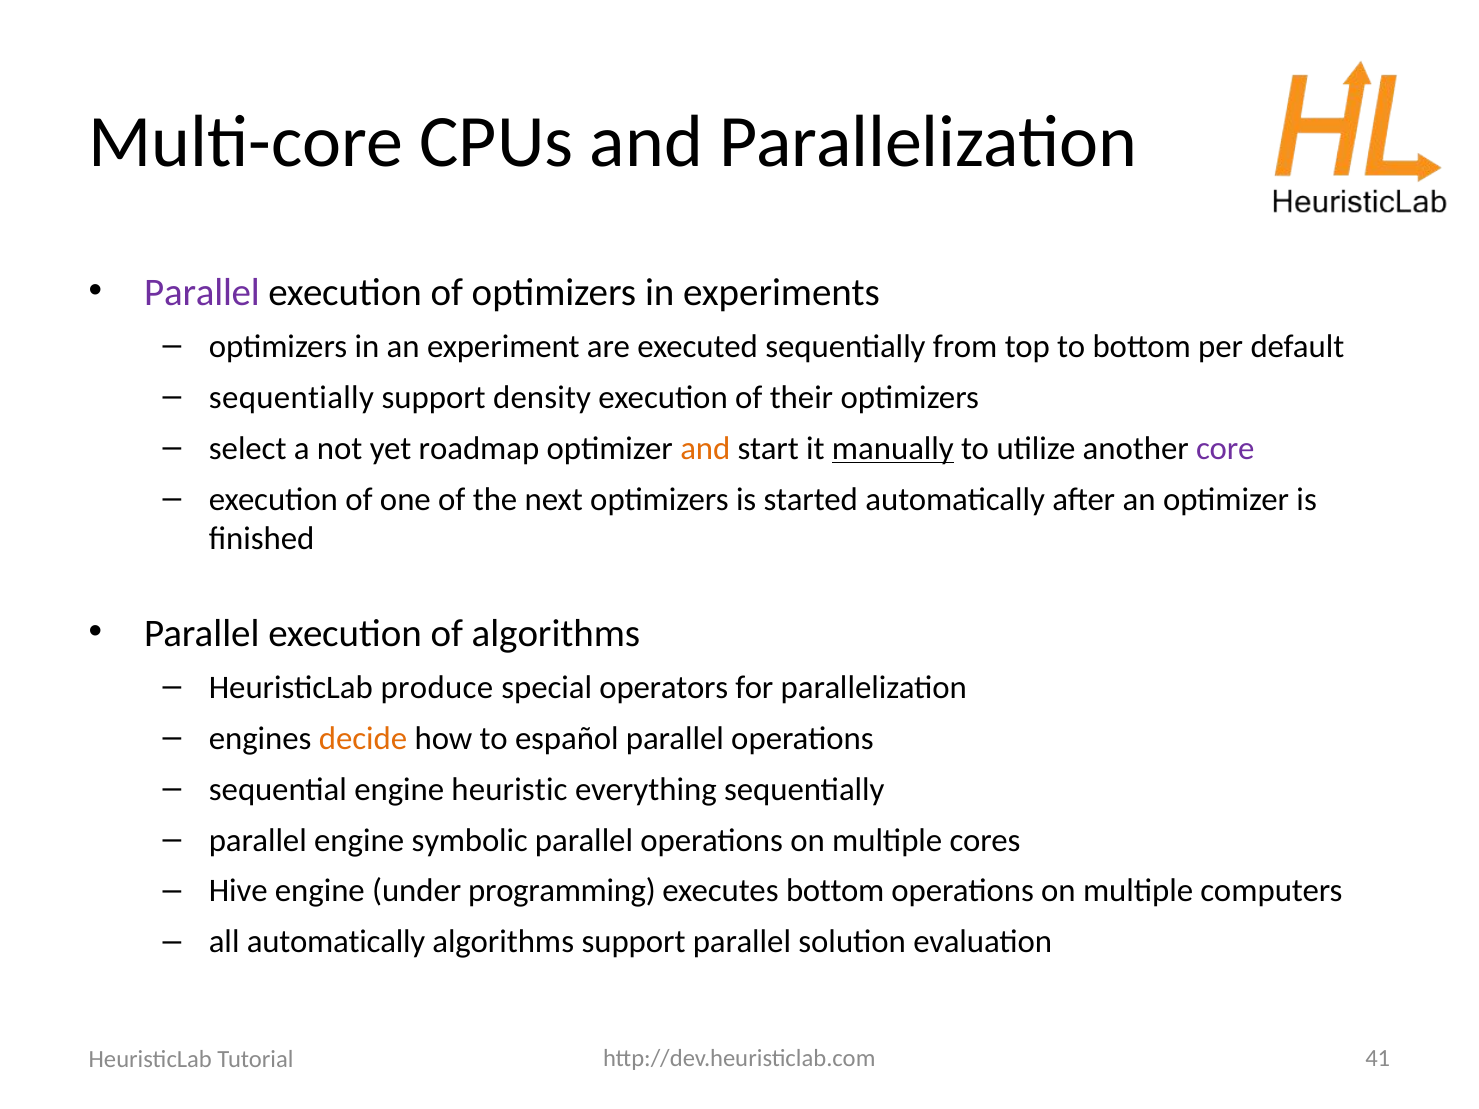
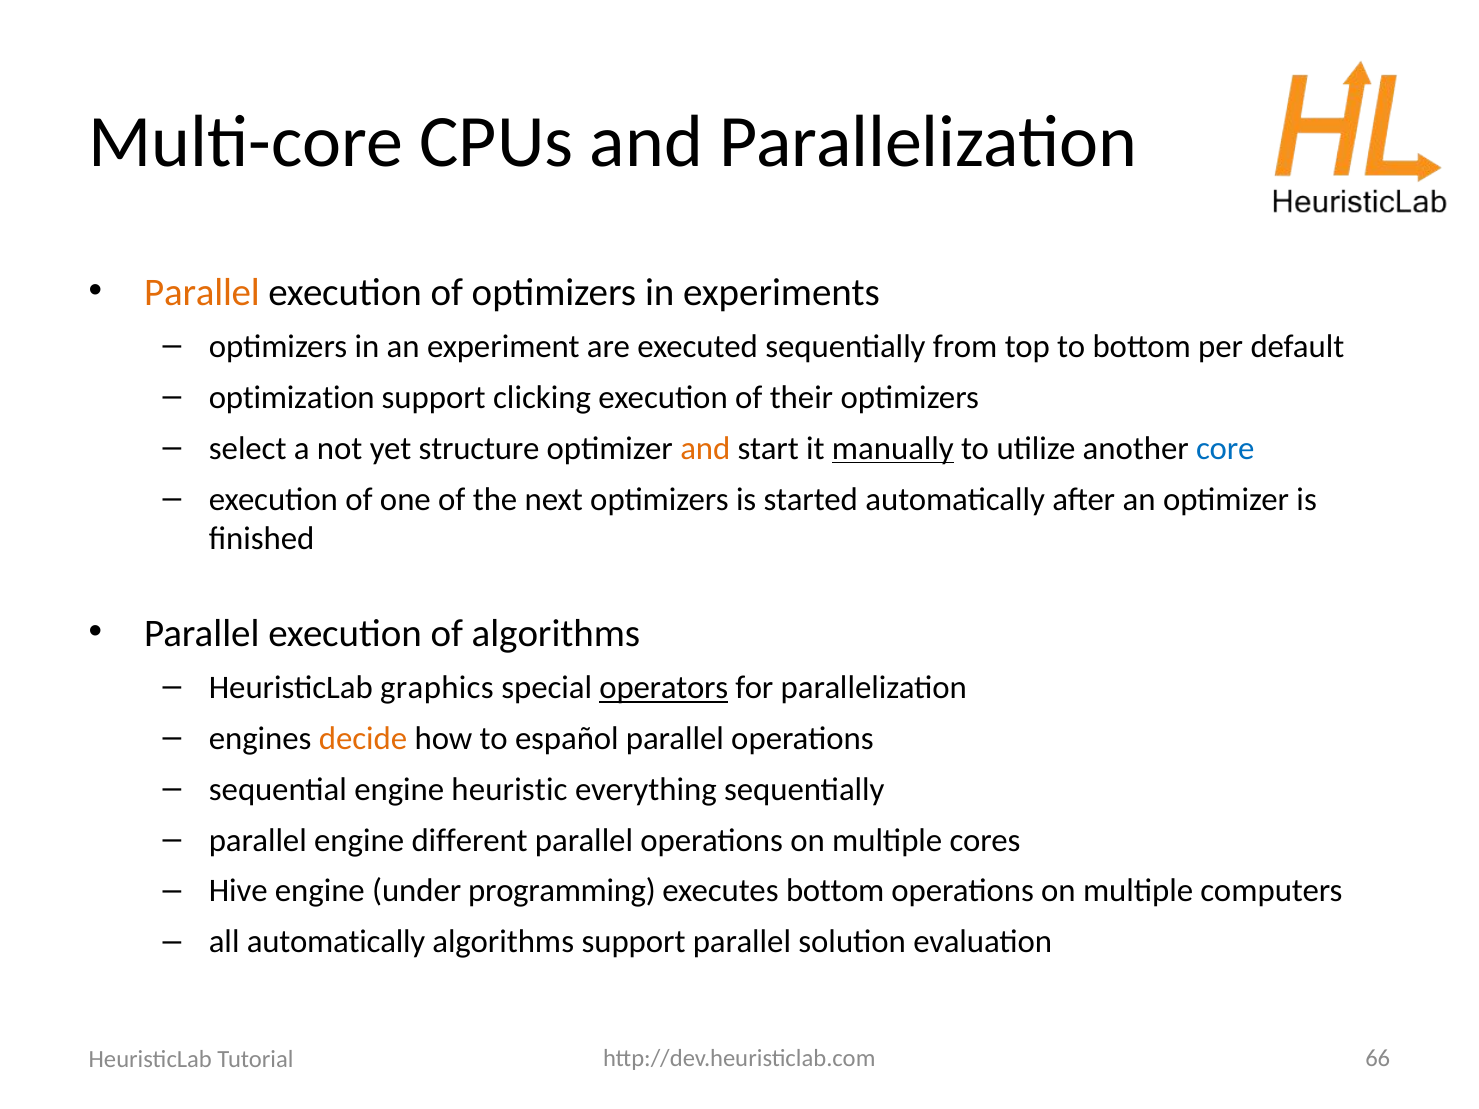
Parallel at (202, 292) colour: purple -> orange
sequentially at (291, 398): sequentially -> optimization
density: density -> clicking
roadmap: roadmap -> structure
core colour: purple -> blue
produce: produce -> graphics
operators underline: none -> present
symbolic: symbolic -> different
41: 41 -> 66
